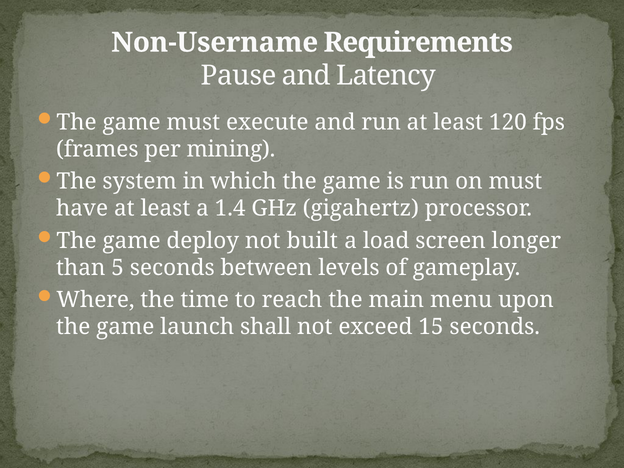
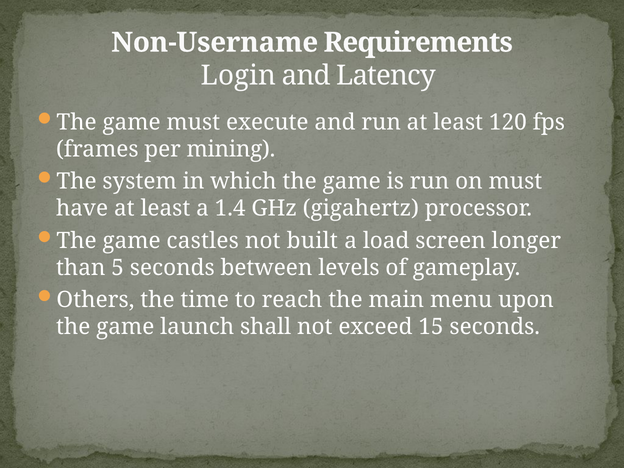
Pause: Pause -> Login
deploy: deploy -> castles
Where: Where -> Others
